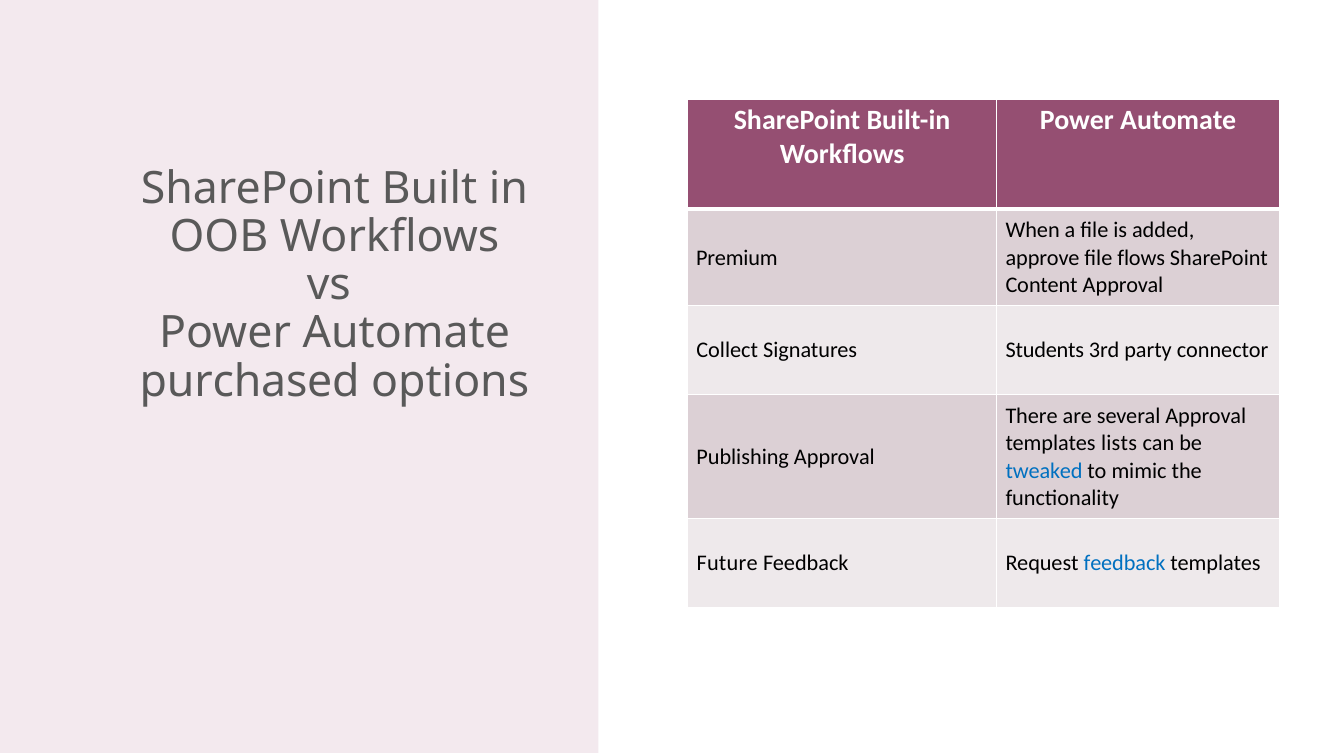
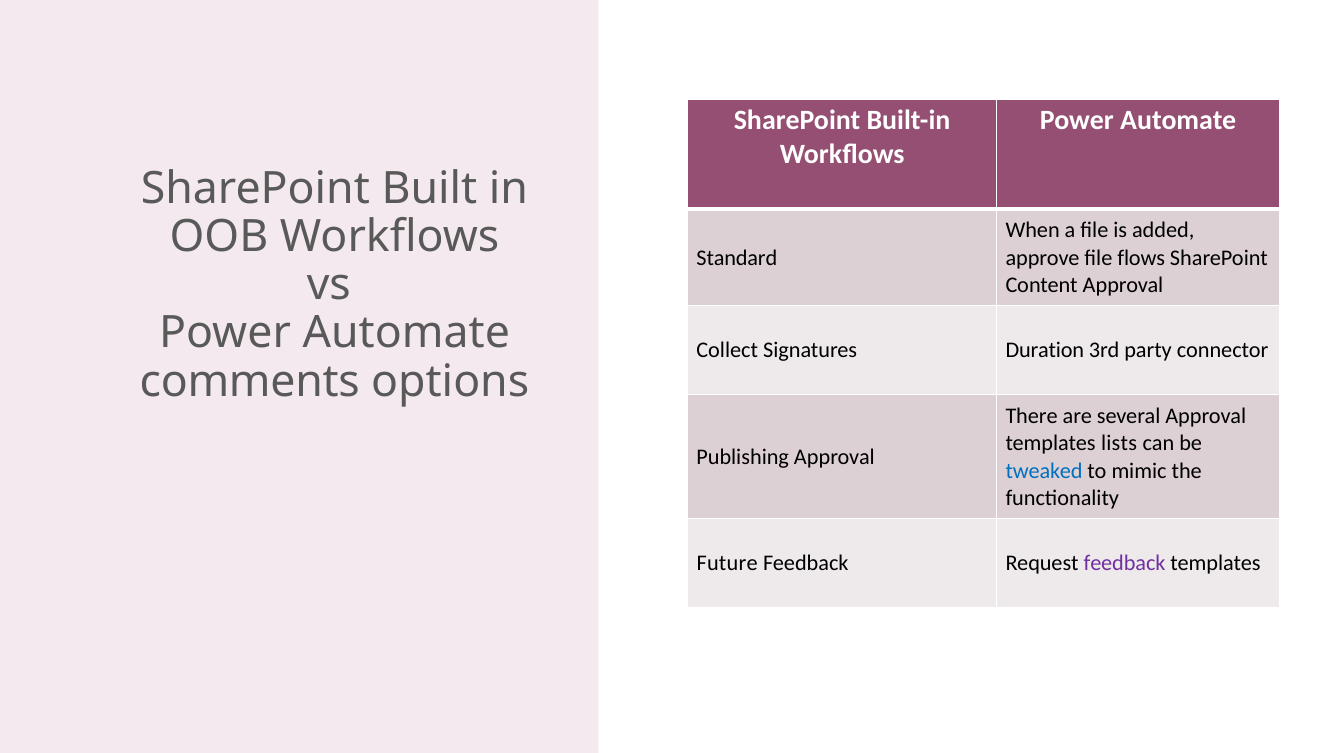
Premium: Premium -> Standard
Students: Students -> Duration
purchased: purchased -> comments
feedback at (1125, 564) colour: blue -> purple
